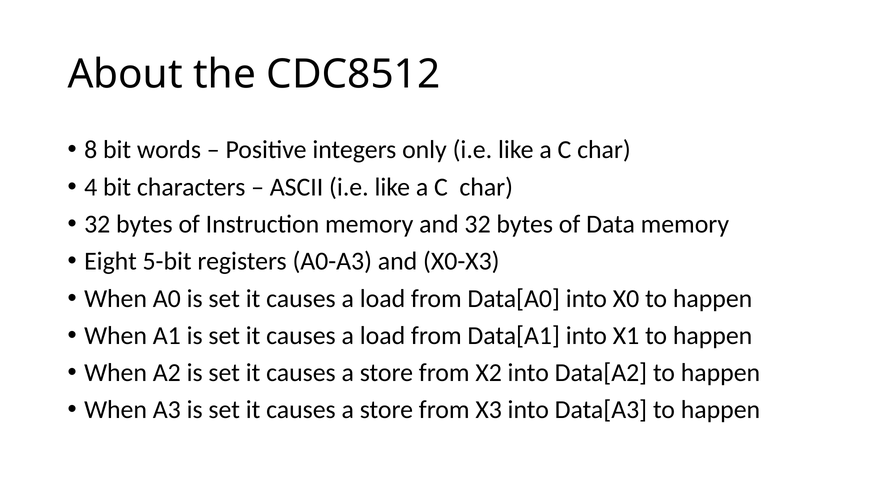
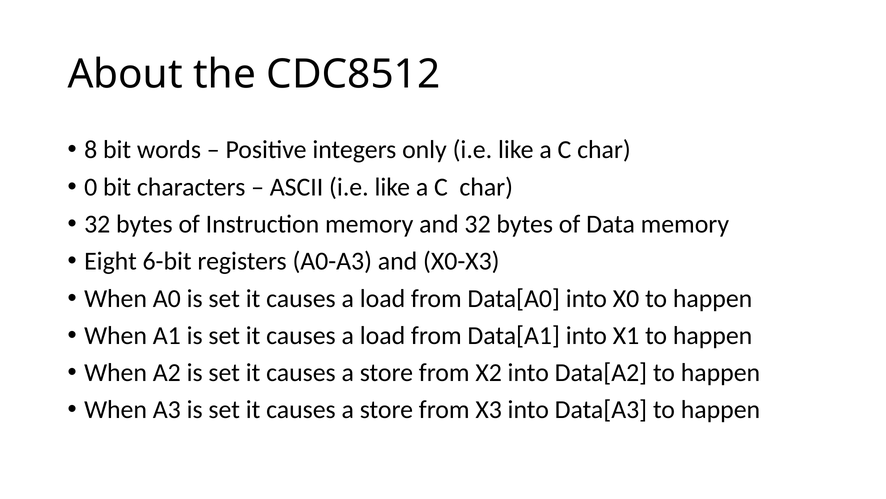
4: 4 -> 0
5-bit: 5-bit -> 6-bit
